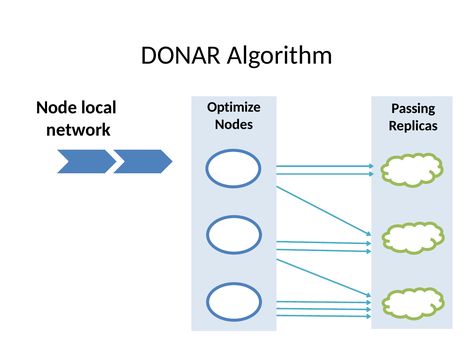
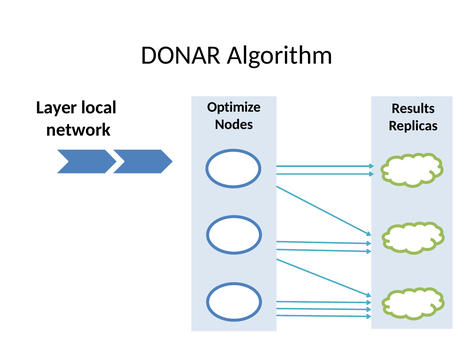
Node: Node -> Layer
Passing: Passing -> Results
